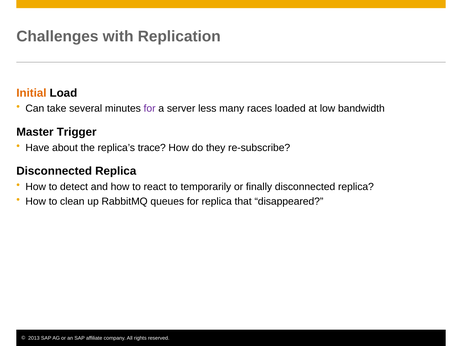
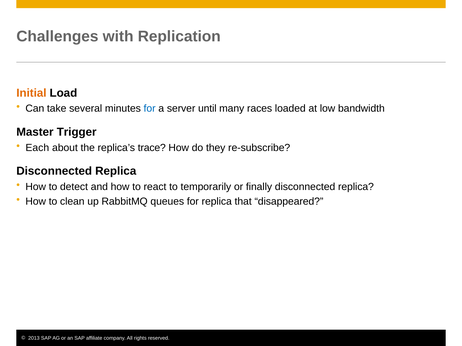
for at (150, 109) colour: purple -> blue
less: less -> until
Have: Have -> Each
